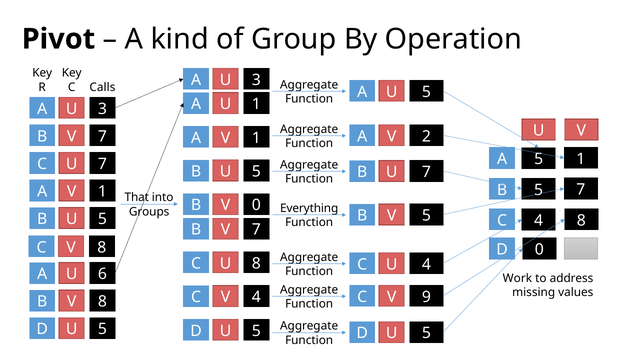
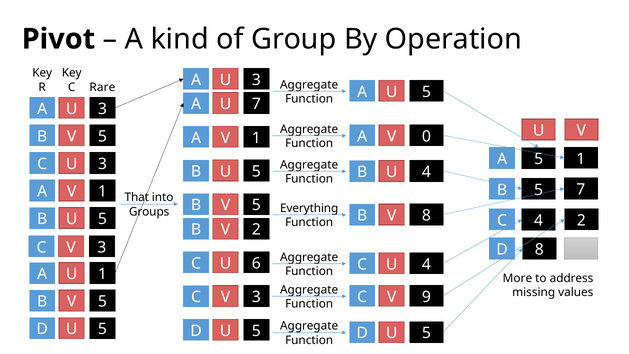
Calls: Calls -> Rare
1 at (256, 104): 1 -> 7
7 at (102, 136): 7 -> 5
2: 2 -> 0
7 at (102, 164): 7 -> 3
Function B 7: 7 -> 4
0 at (256, 205): 0 -> 5
4 8: 8 -> 2
Function B 5: 5 -> 8
7 at (256, 230): 7 -> 2
8 at (102, 247): 8 -> 3
D 0: 0 -> 8
8 at (256, 263): 8 -> 6
6 at (102, 274): 6 -> 1
Work: Work -> More
4 at (256, 297): 4 -> 3
8 at (102, 302): 8 -> 5
